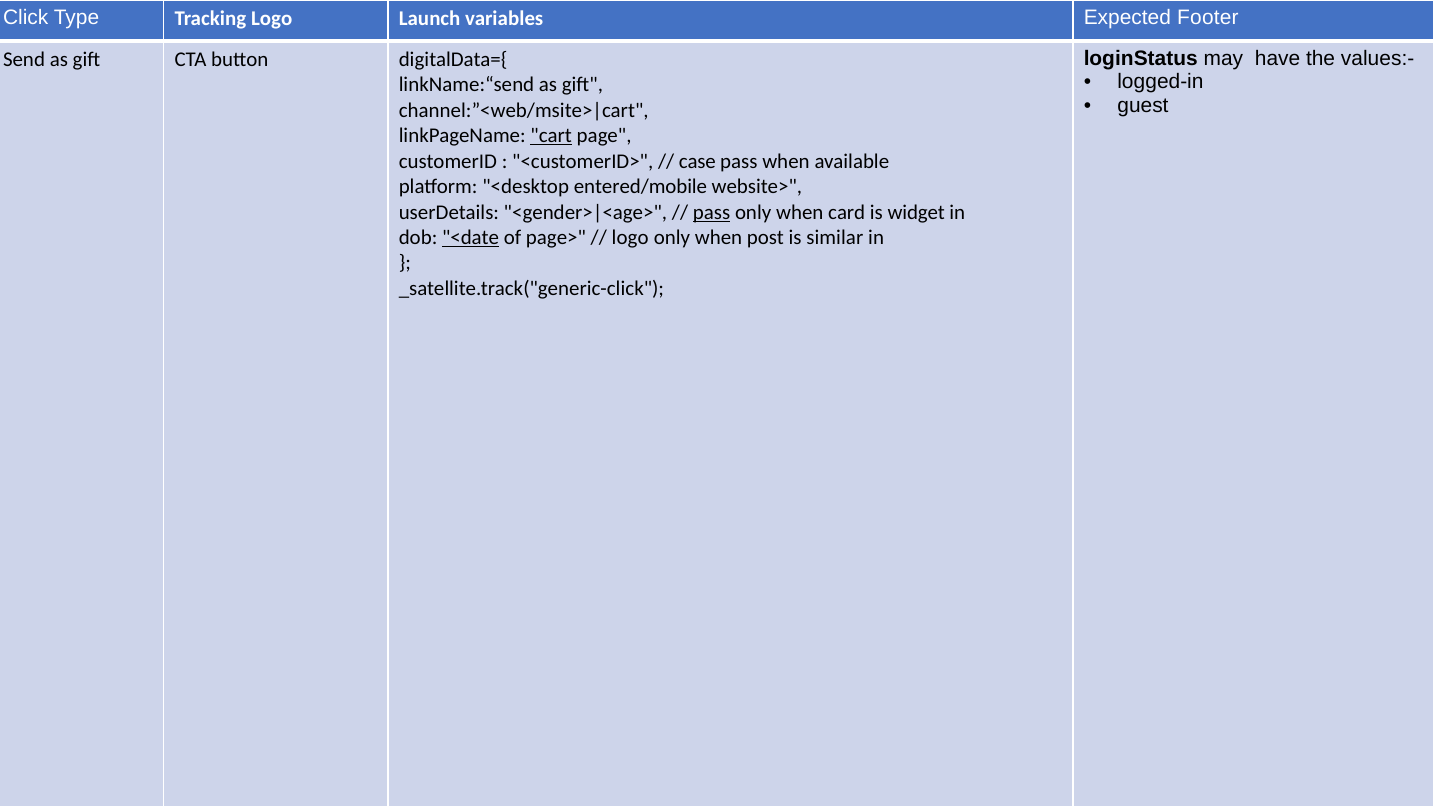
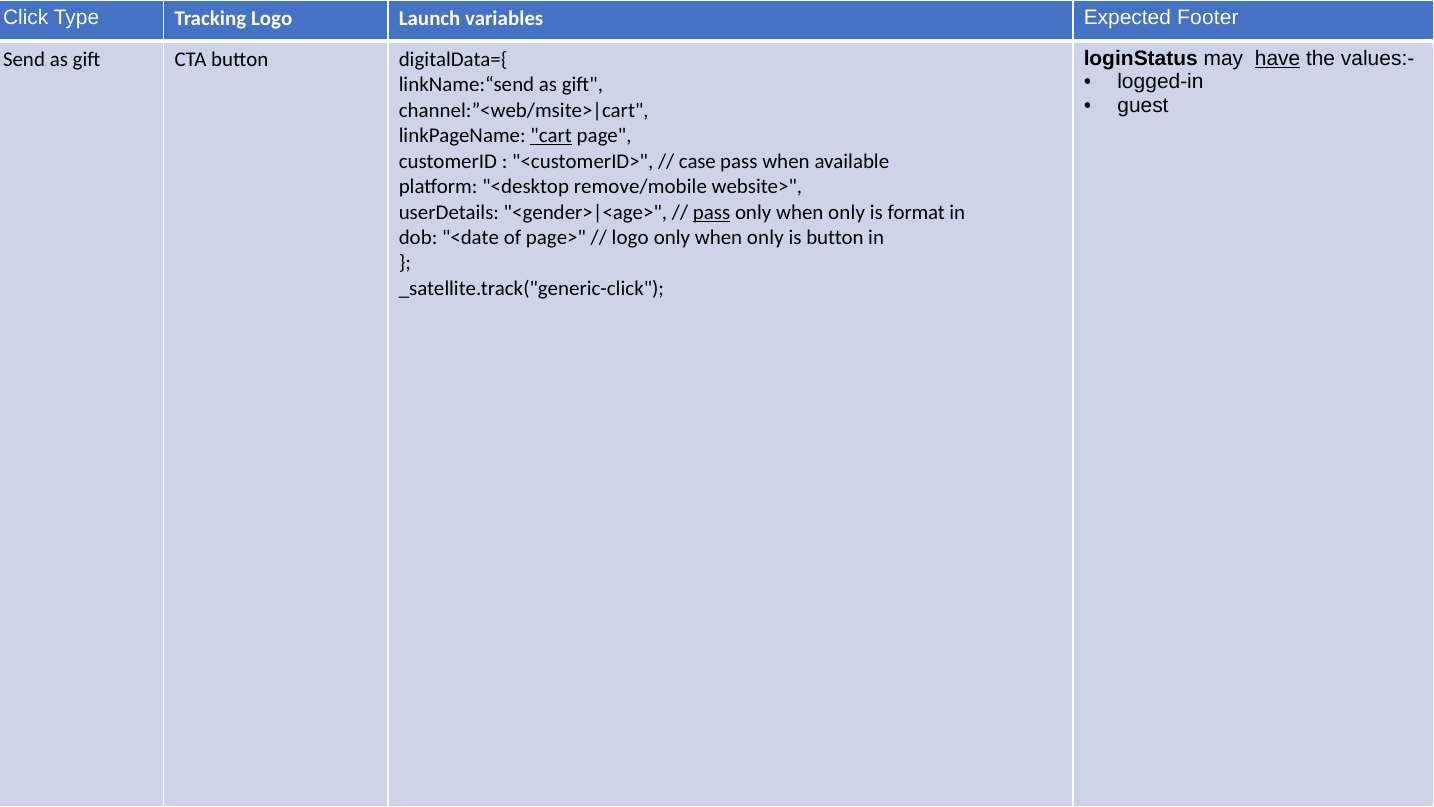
have underline: none -> present
entered/mobile: entered/mobile -> remove/mobile
card at (847, 212): card -> only
widget: widget -> format
<date underline: present -> none
post at (765, 237): post -> only
is similar: similar -> button
